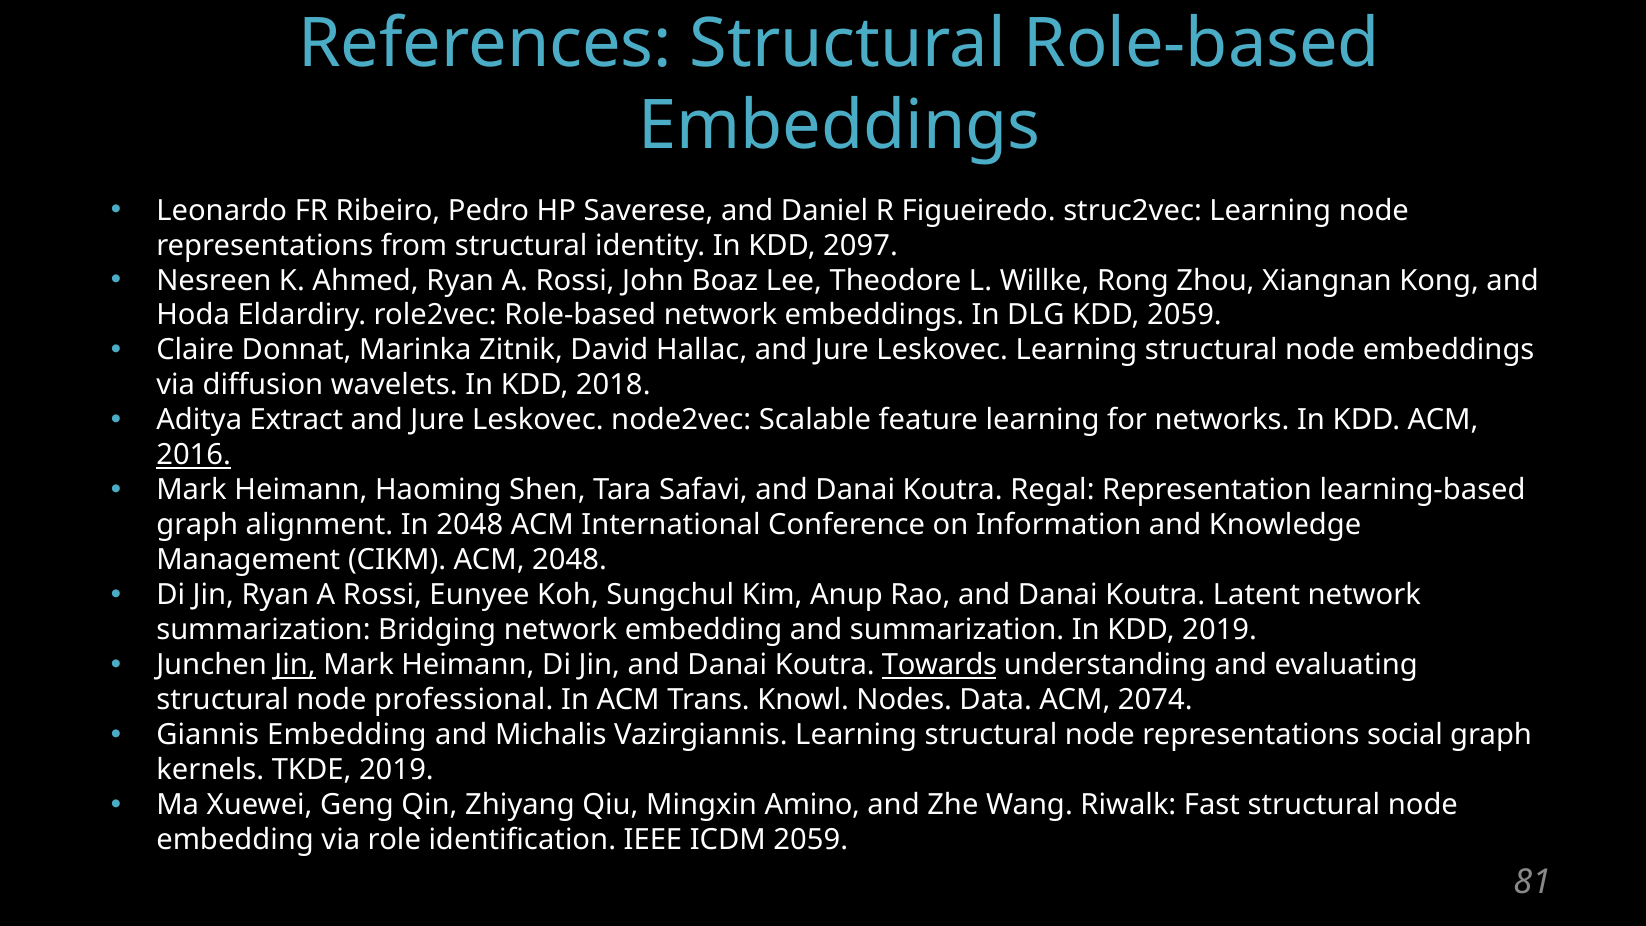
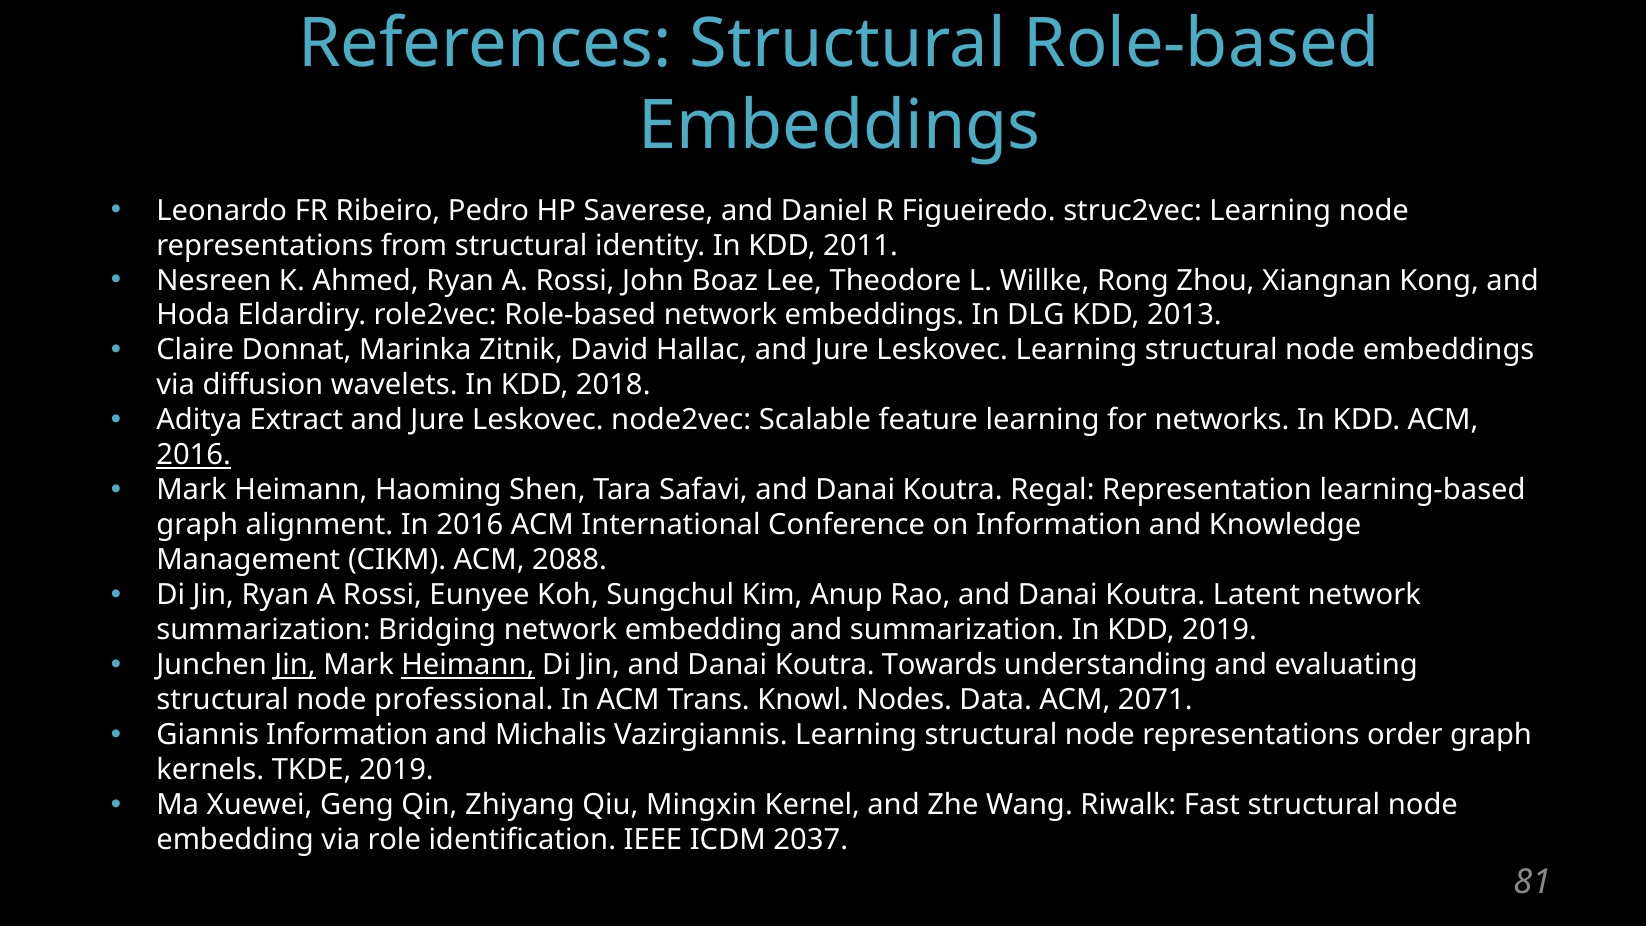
2097: 2097 -> 2011
KDD 2059: 2059 -> 2013
In 2048: 2048 -> 2016
ACM 2048: 2048 -> 2088
Heimann at (468, 665) underline: none -> present
Towards underline: present -> none
2074: 2074 -> 2071
Giannis Embedding: Embedding -> Information
social: social -> order
Amino: Amino -> Kernel
ICDM 2059: 2059 -> 2037
